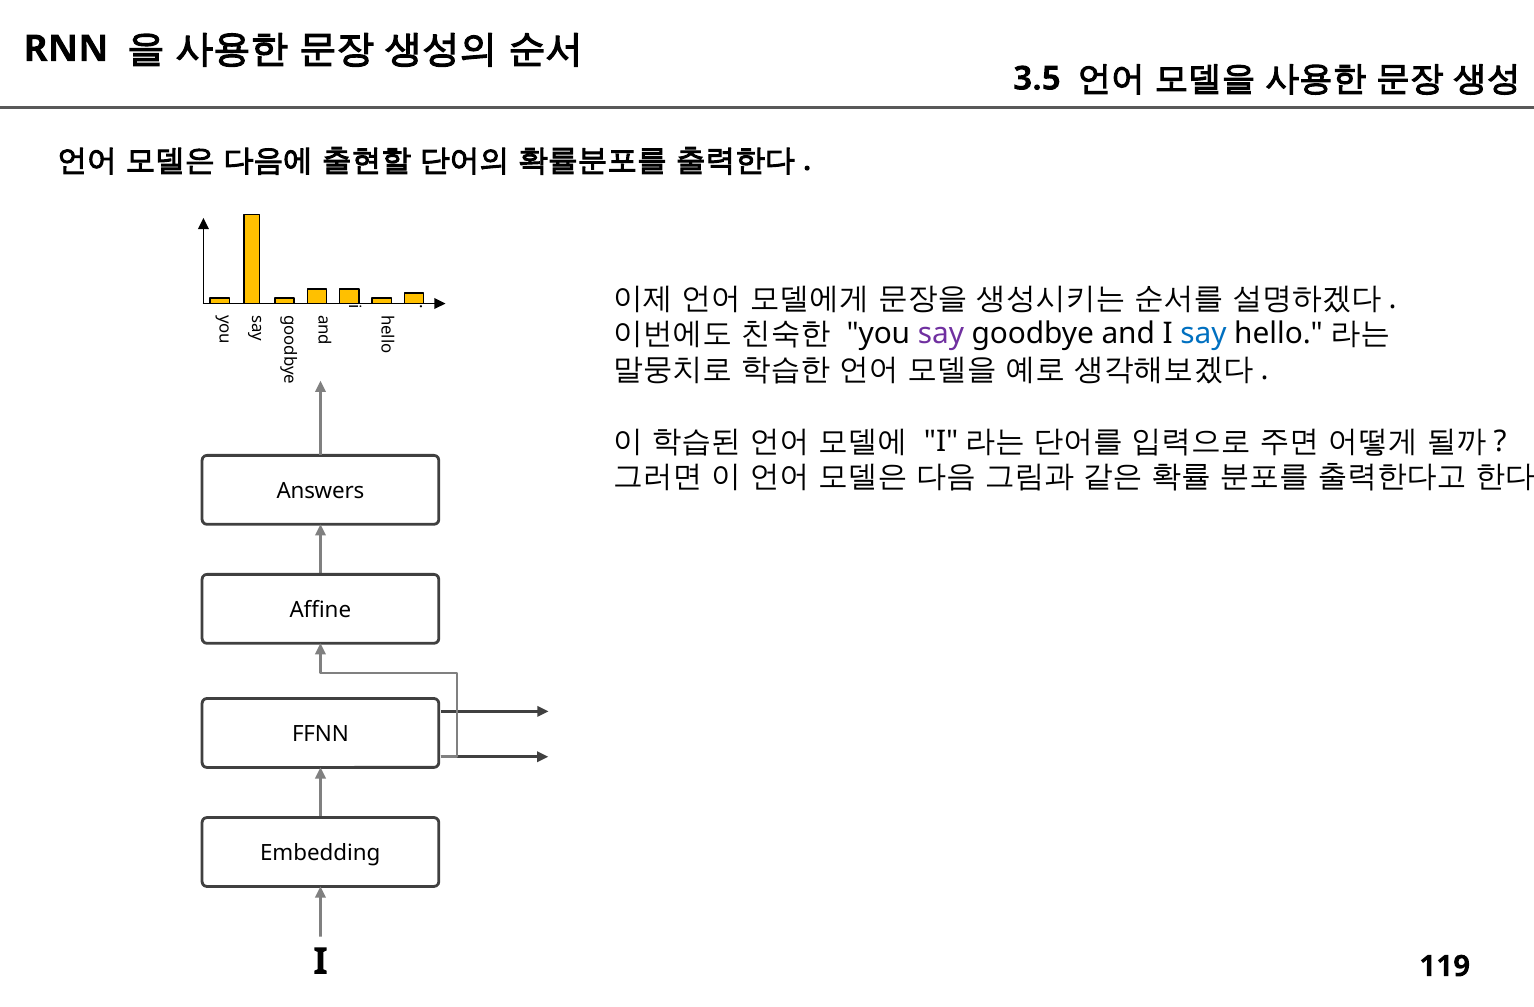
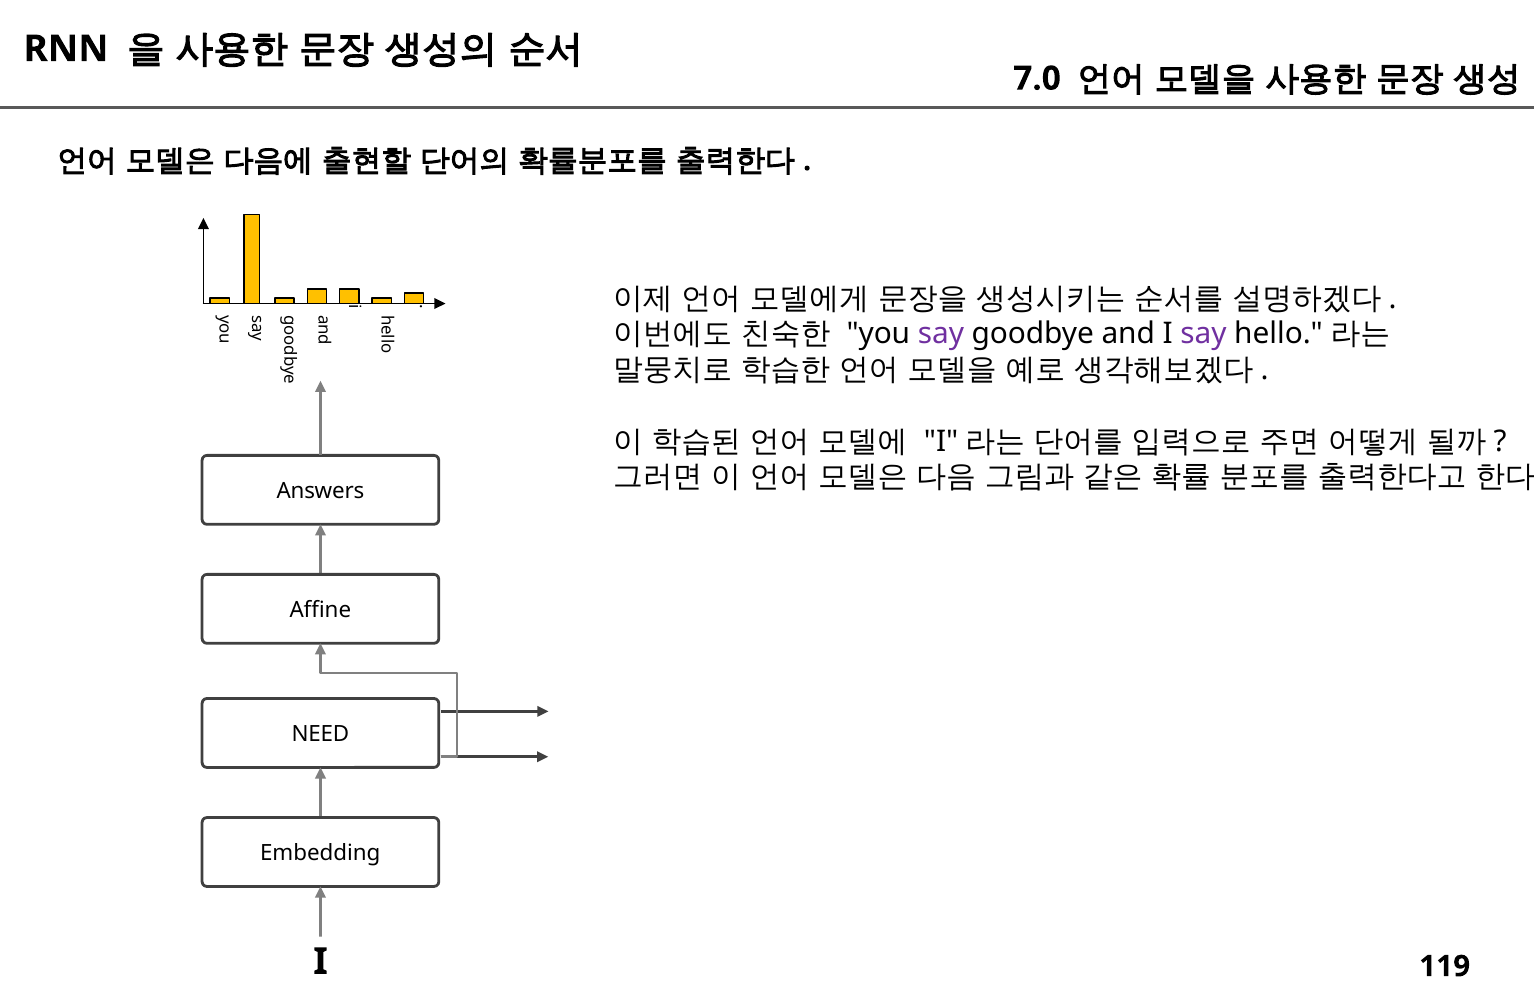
3.5: 3.5 -> 7.0
say at (1204, 334) colour: blue -> purple
FFNN: FFNN -> NEED
